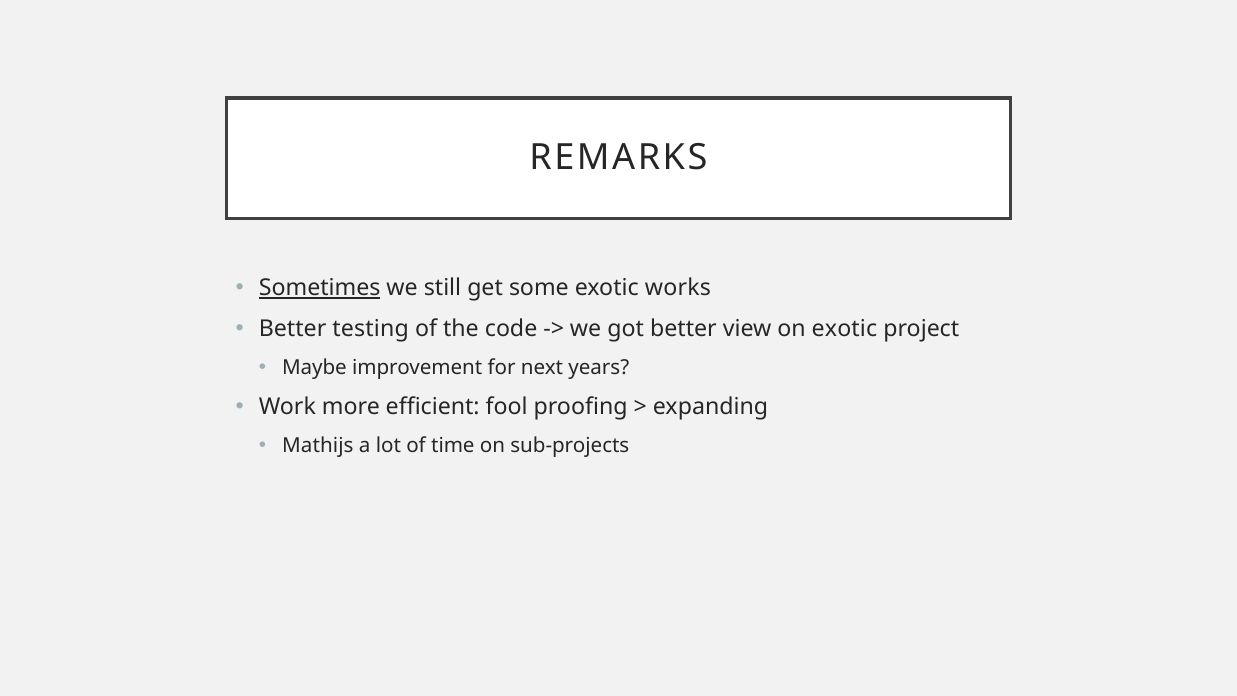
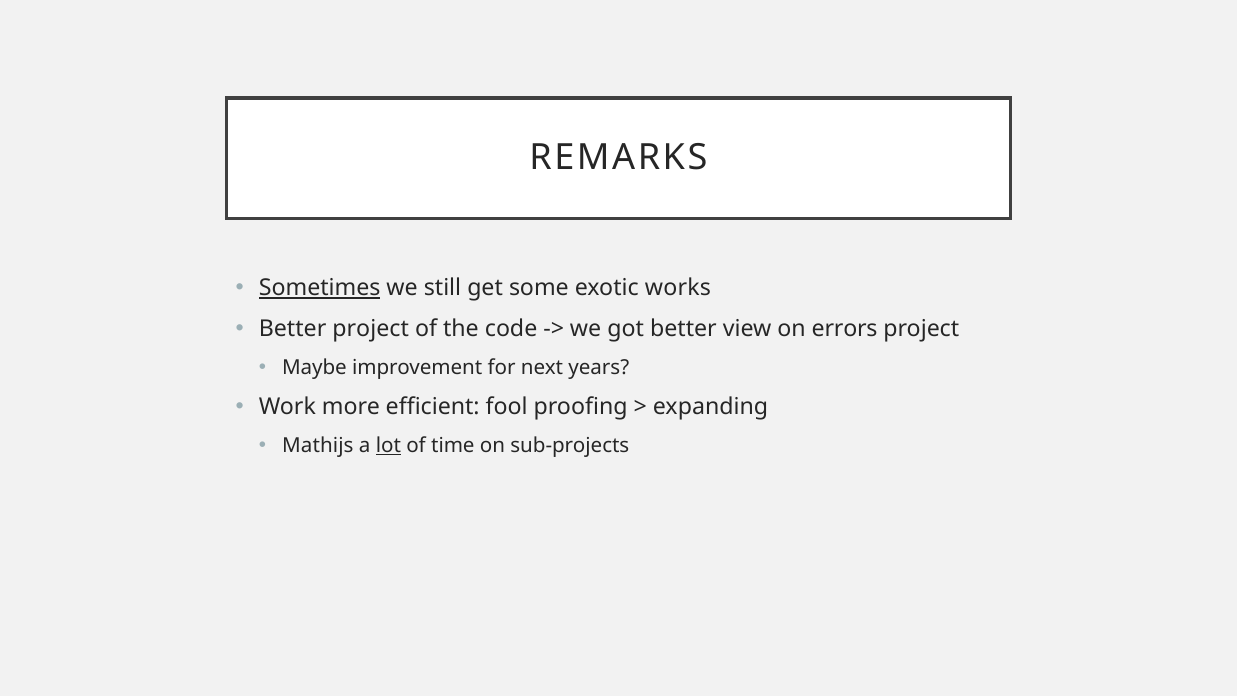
Better testing: testing -> project
on exotic: exotic -> errors
lot underline: none -> present
